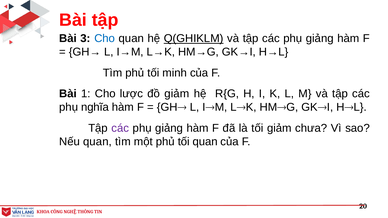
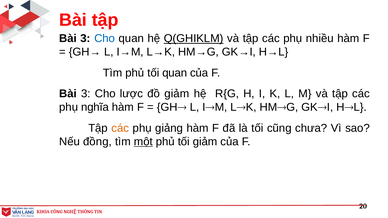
giảng at (320, 38): giảng -> nhiều
tối minh: minh -> quan
1 at (86, 94): 1 -> 3
các at (120, 128) colour: purple -> orange
tối giảm: giảm -> cũng
Nếu quan: quan -> đồng
một underline: none -> present
tối quan: quan -> giảm
